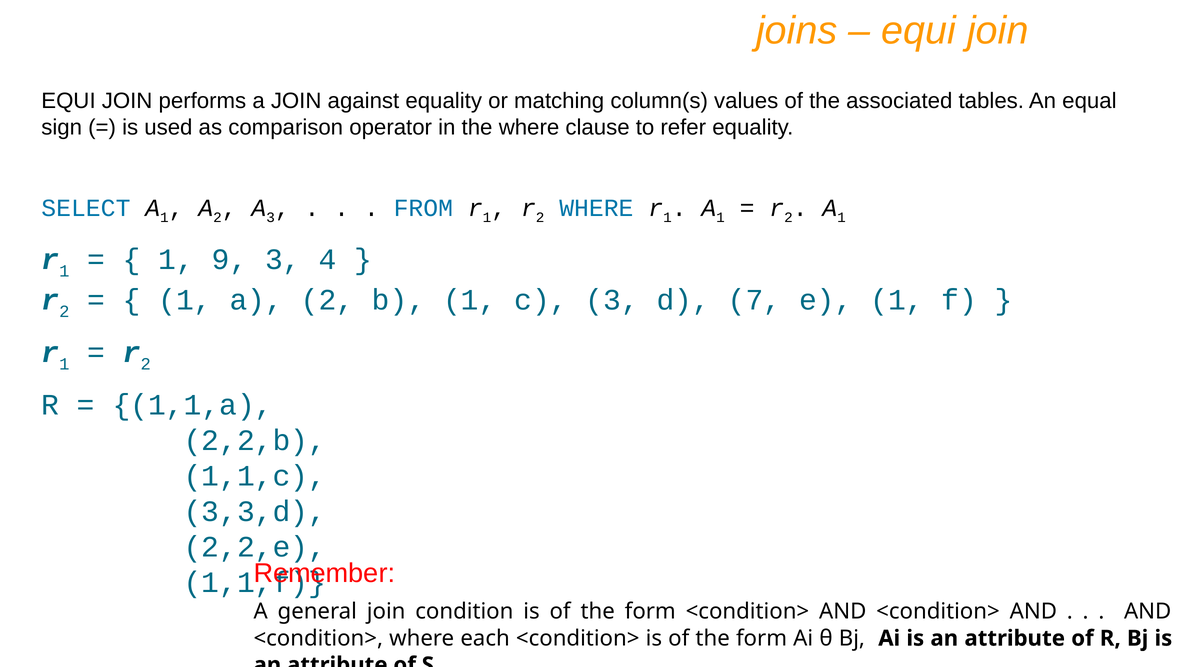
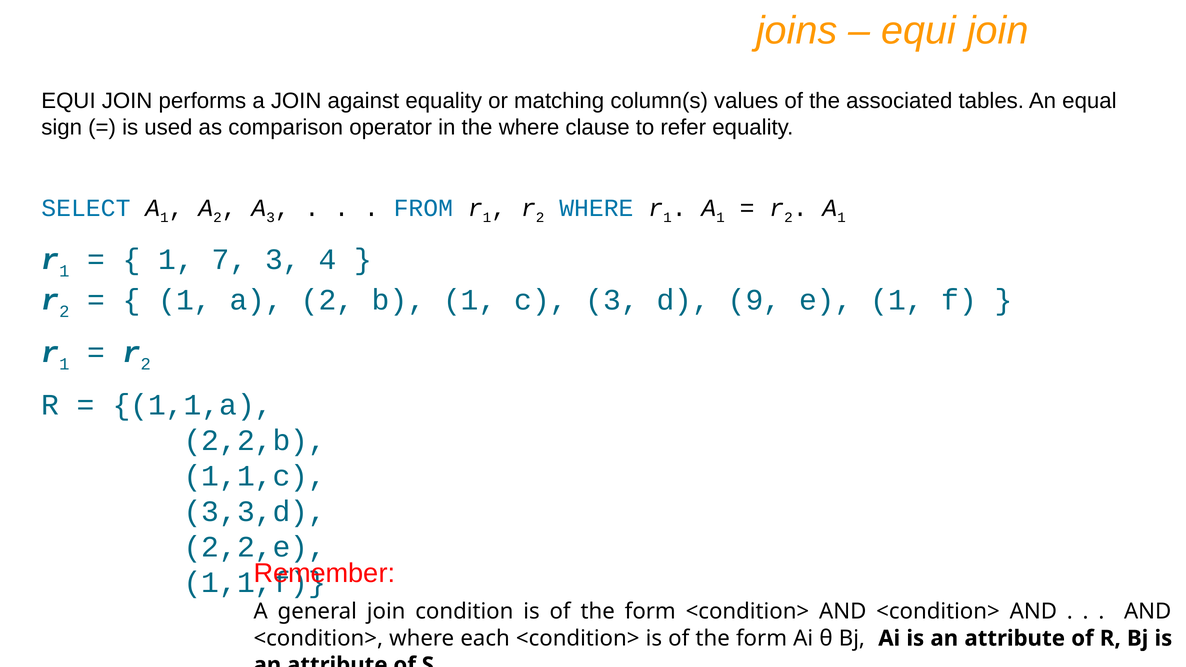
9: 9 -> 7
7: 7 -> 9
